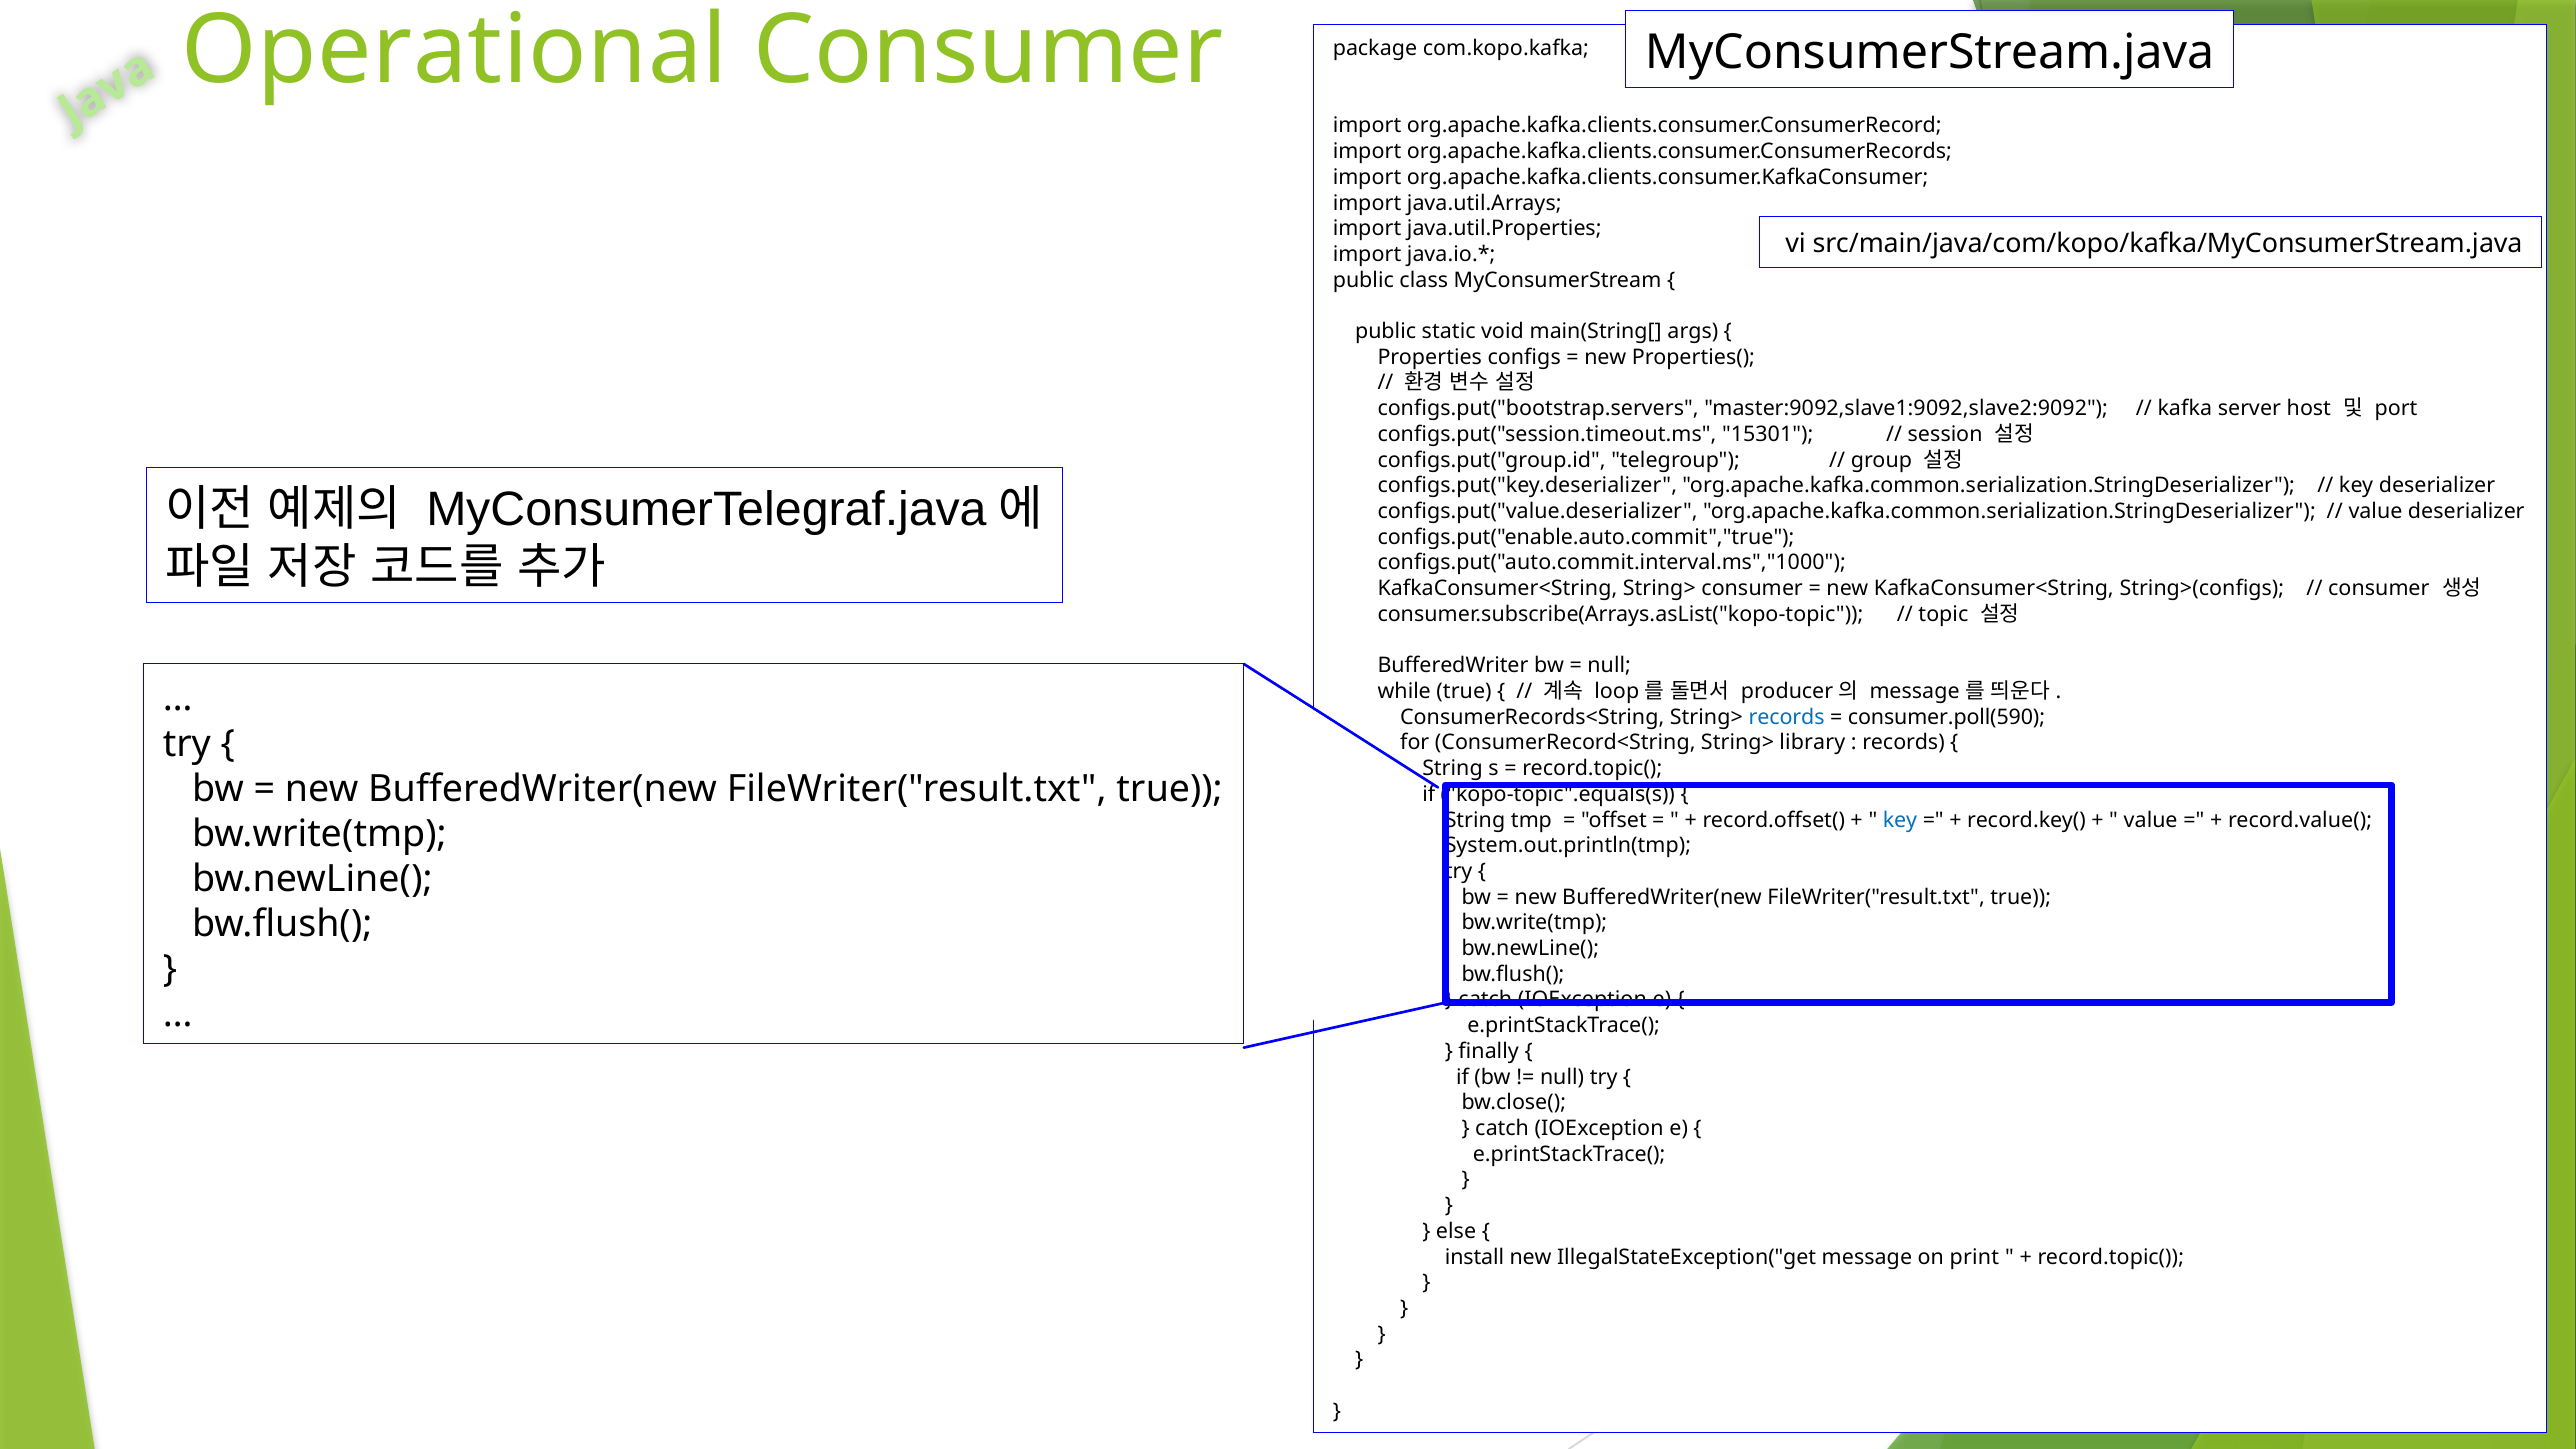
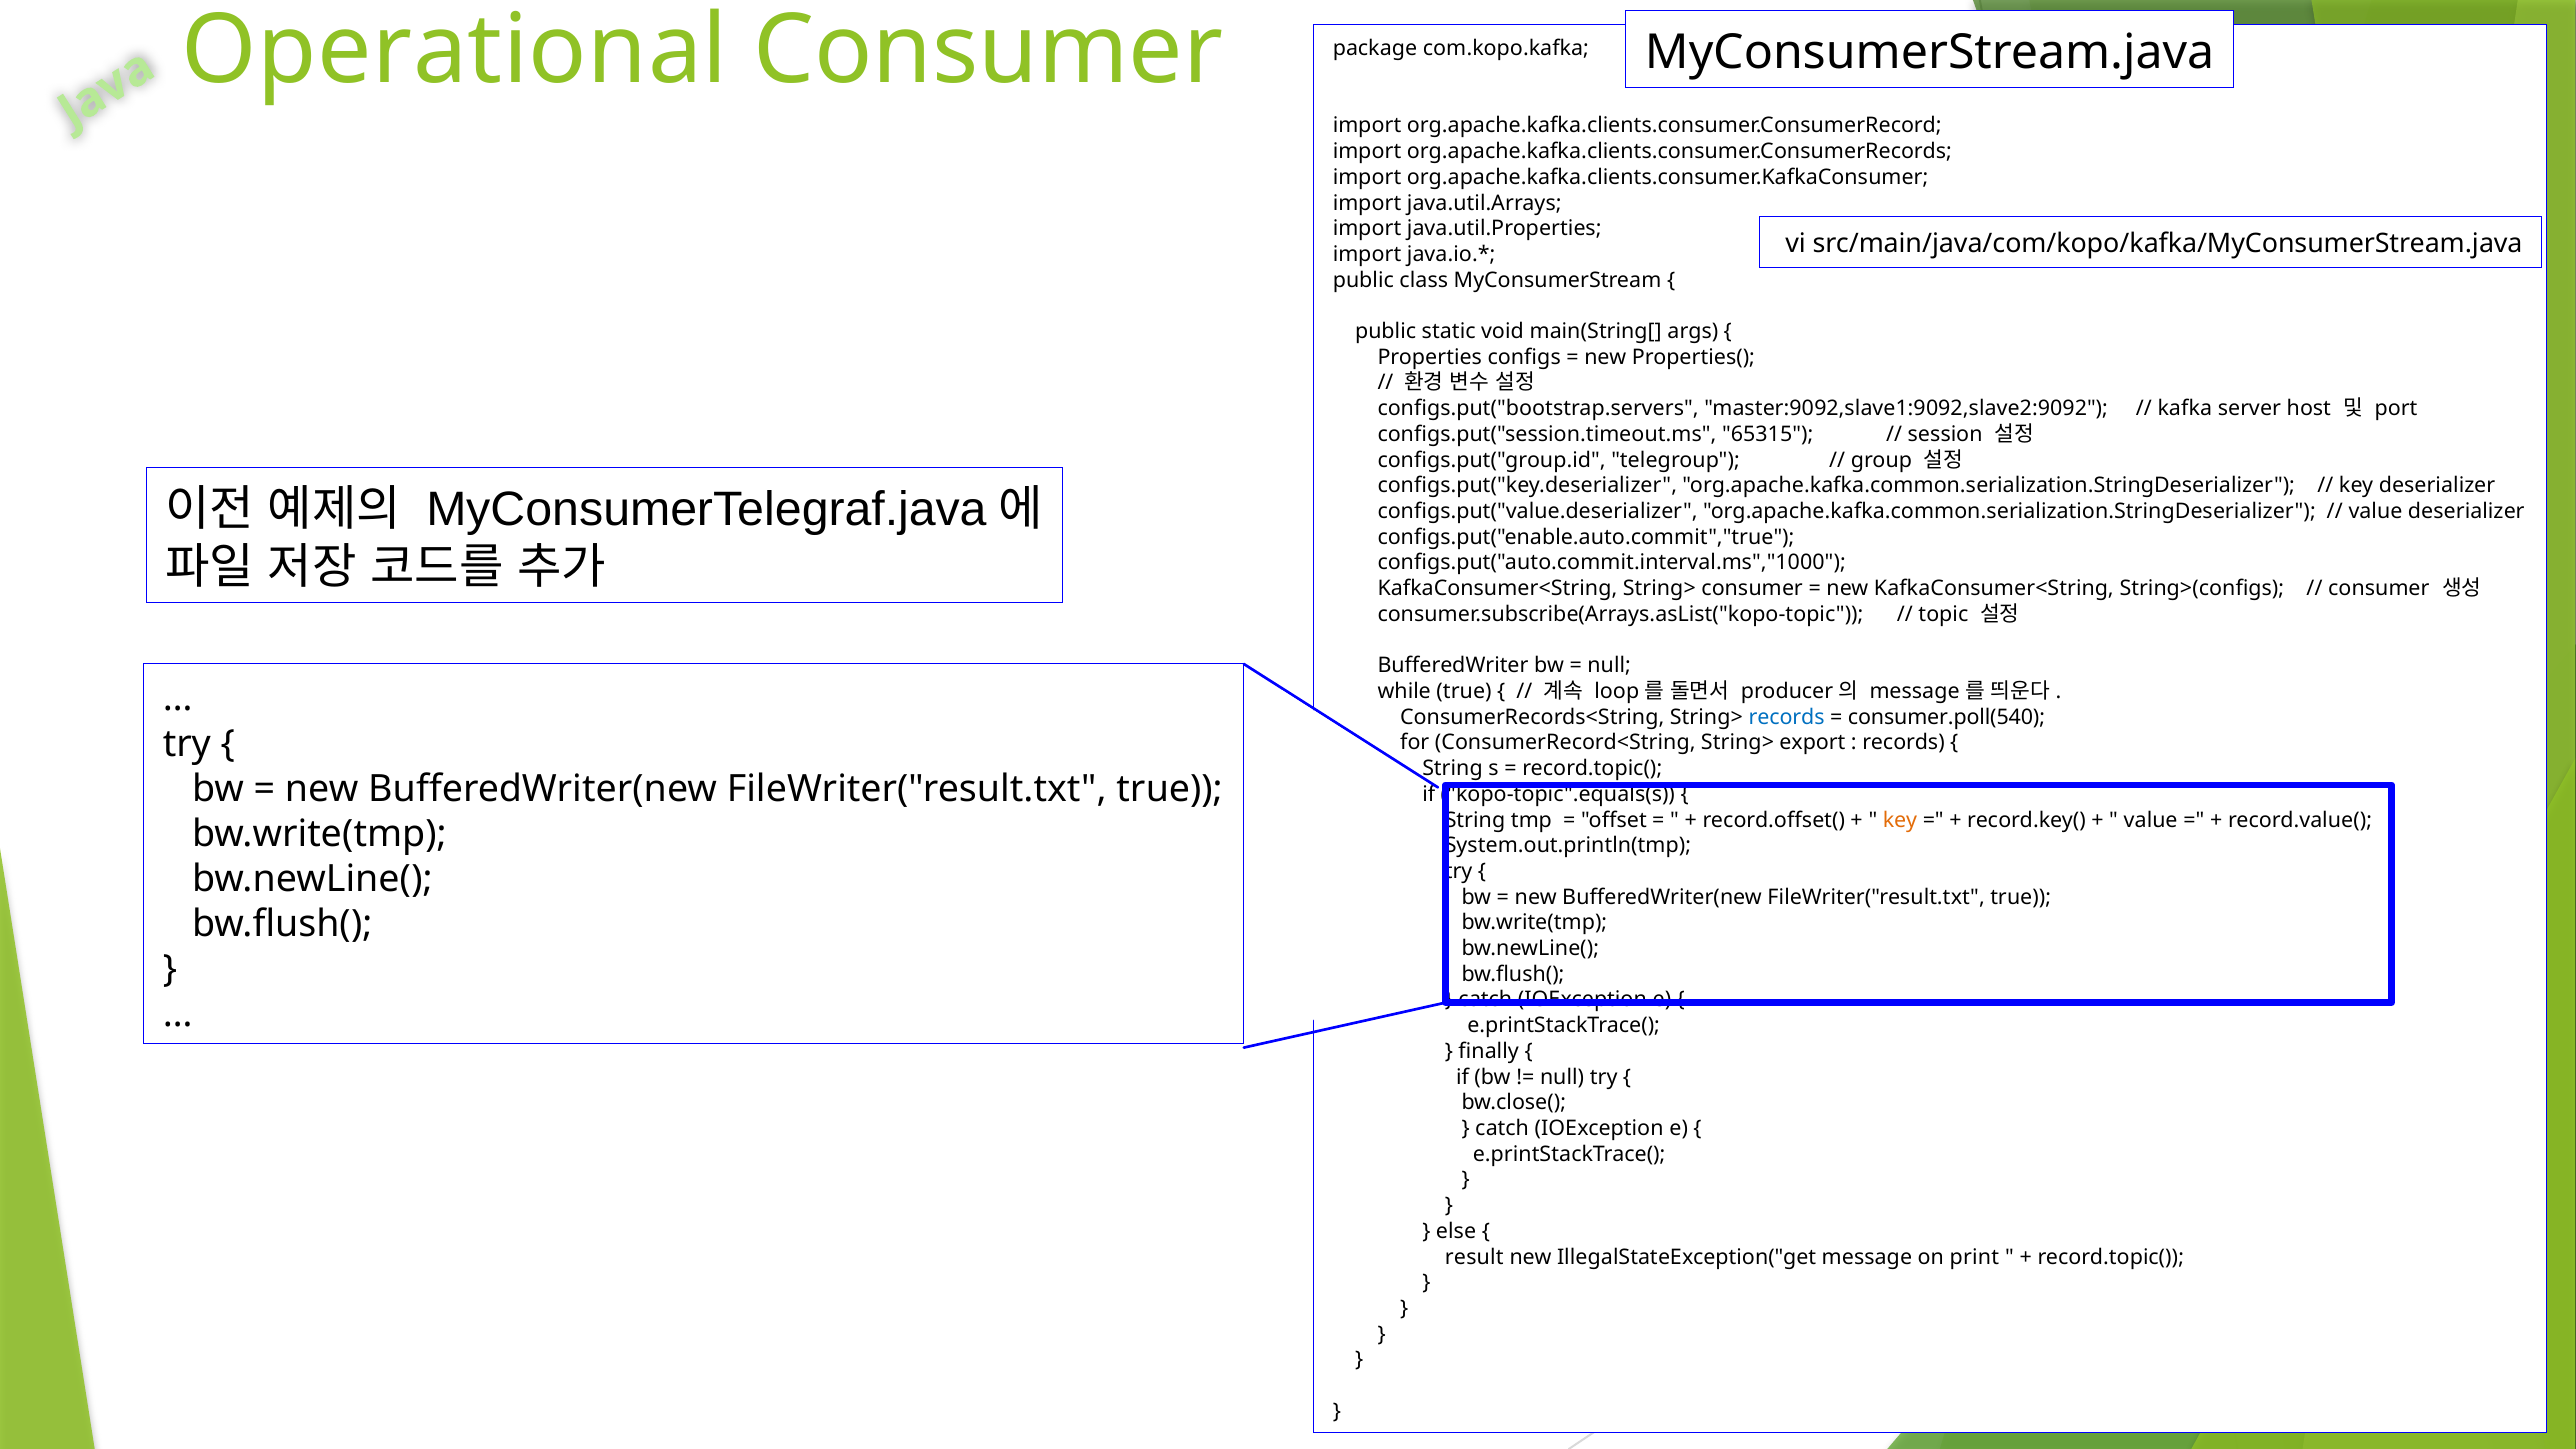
15301: 15301 -> 65315
consumer.poll(590: consumer.poll(590 -> consumer.poll(540
library: library -> export
key at (1900, 820) colour: blue -> orange
install: install -> result
